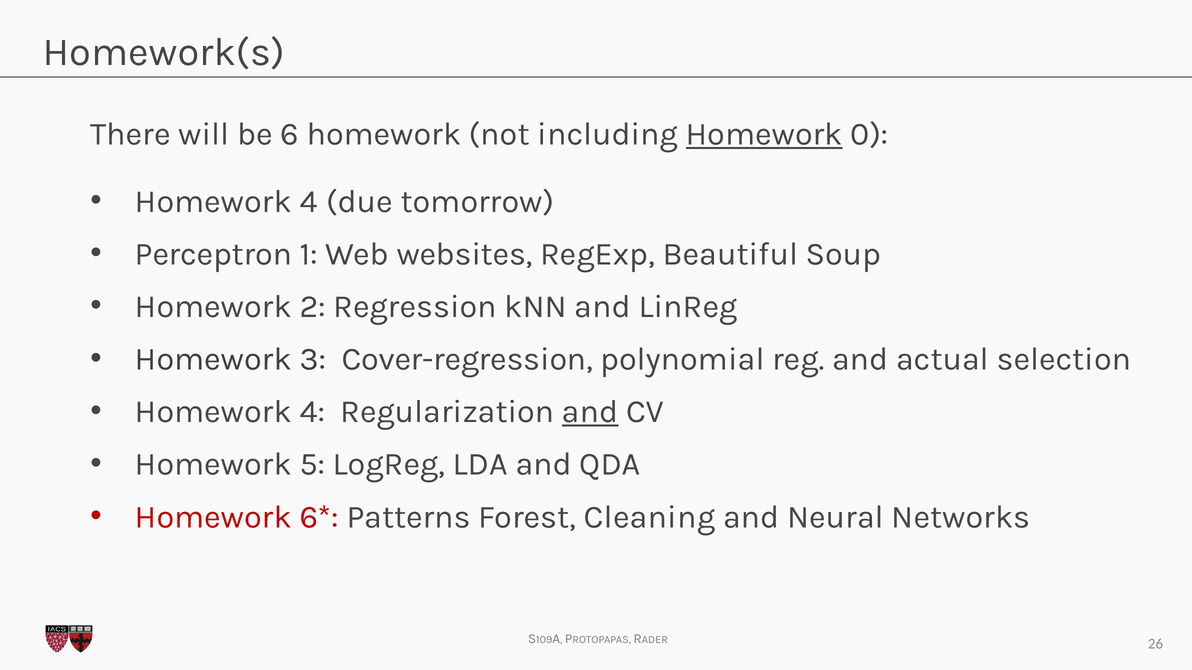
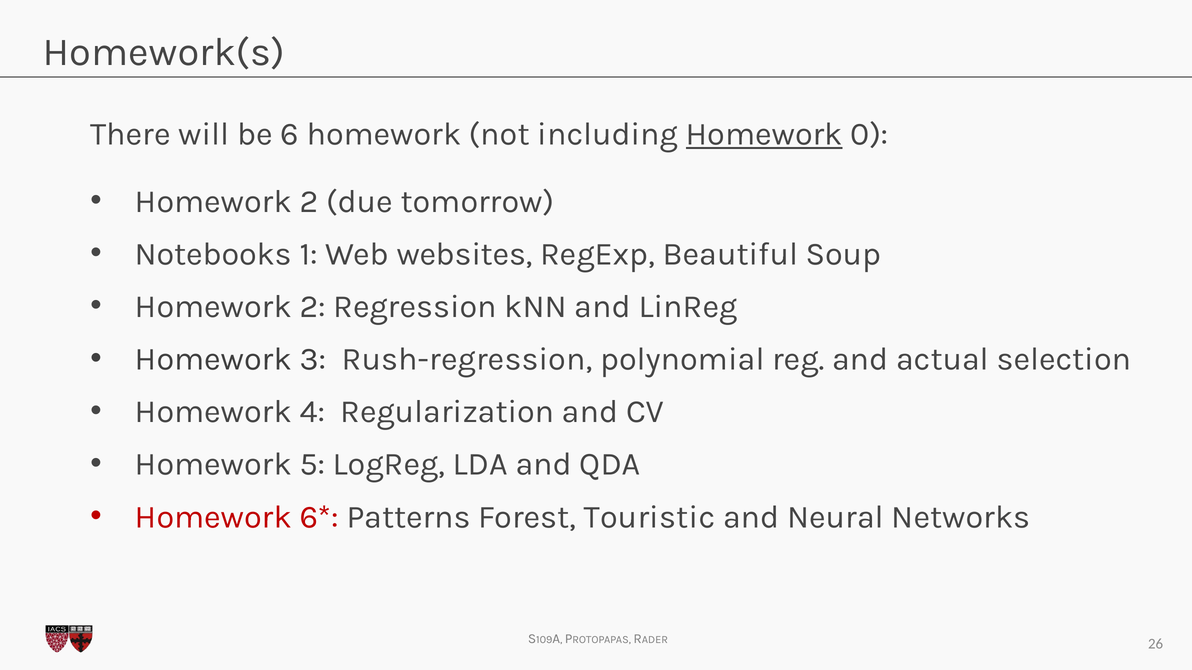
4 at (309, 202): 4 -> 2
Perceptron: Perceptron -> Notebooks
Cover-regression: Cover-regression -> Rush-regression
and at (590, 412) underline: present -> none
Cleaning: Cleaning -> Touristic
